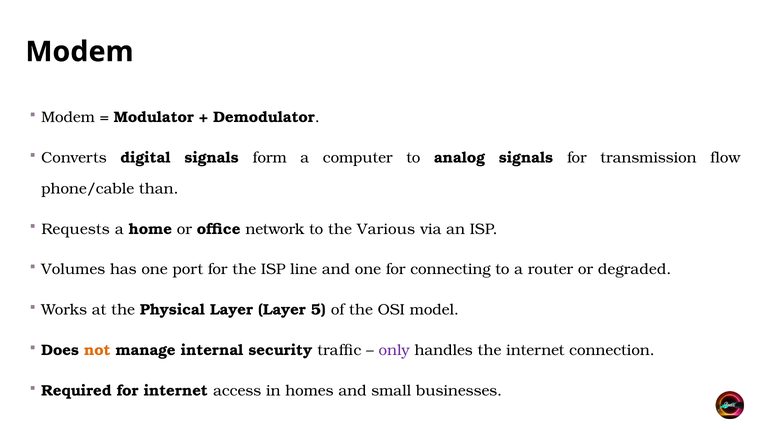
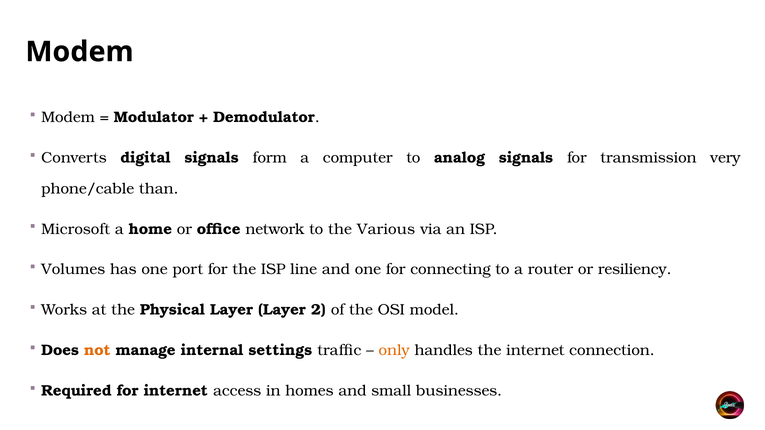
flow: flow -> very
Requests: Requests -> Microsoft
degraded: degraded -> resiliency
5: 5 -> 2
security: security -> settings
only colour: purple -> orange
